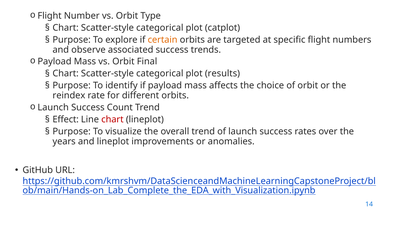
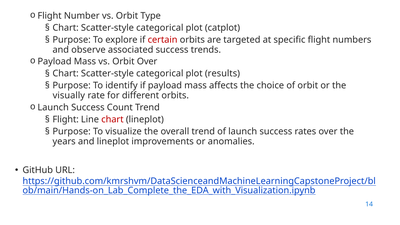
certain colour: orange -> red
Orbit Final: Final -> Over
reindex: reindex -> visually
Effect at (66, 119): Effect -> Flight
